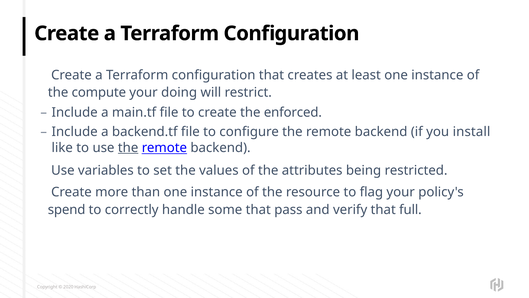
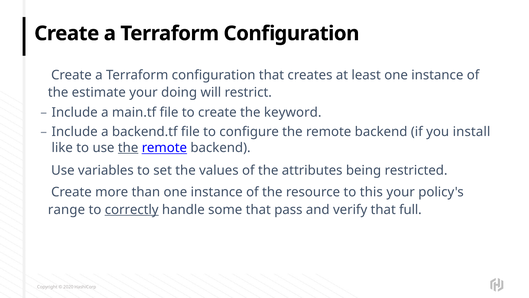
compute: compute -> estimate
enforced: enforced -> keyword
flag: flag -> this
spend: spend -> range
correctly underline: none -> present
